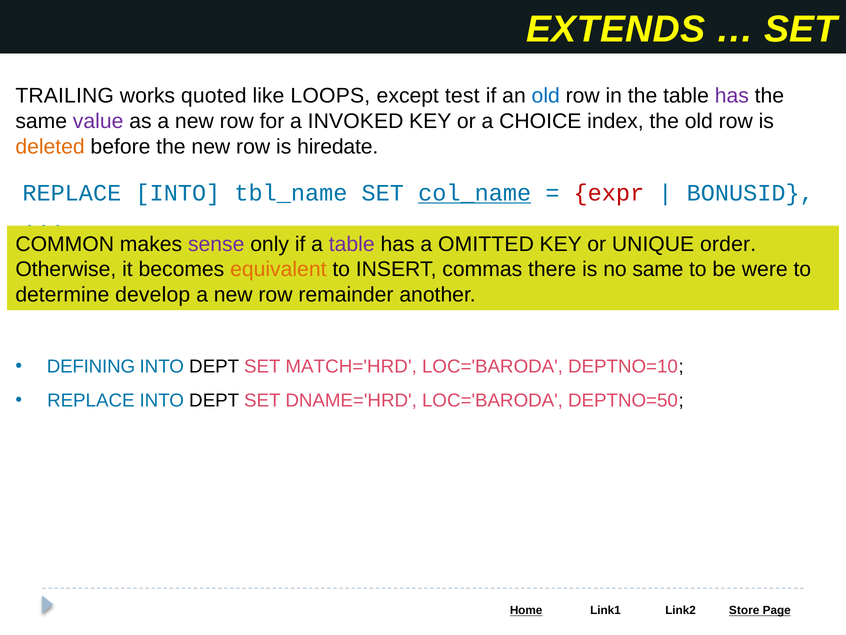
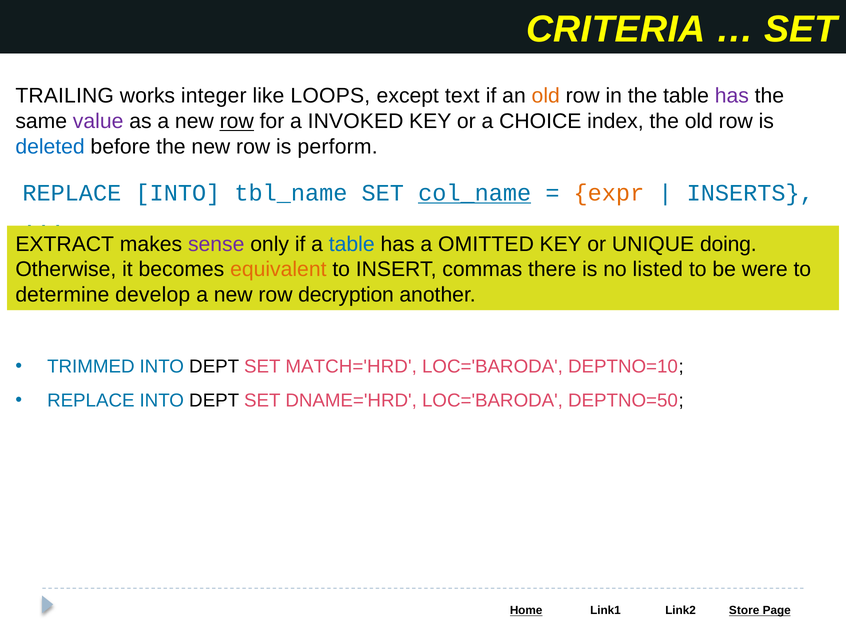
EXTENDS: EXTENDS -> CRITERIA
quoted: quoted -> integer
test: test -> text
old at (546, 96) colour: blue -> orange
row at (237, 121) underline: none -> present
deleted colour: orange -> blue
hiredate: hiredate -> perform
expr colour: red -> orange
BONUSID: BONUSID -> INSERTS
COMMON: COMMON -> EXTRACT
table at (352, 244) colour: purple -> blue
order: order -> doing
no same: same -> listed
remainder: remainder -> decryption
DEFINING: DEFINING -> TRIMMED
